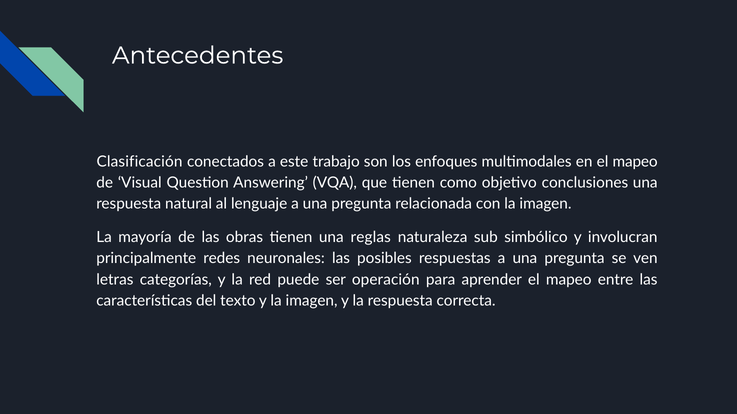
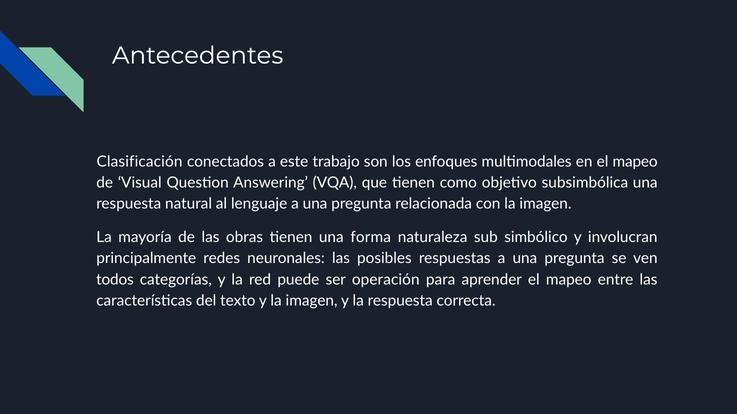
conclusiones: conclusiones -> subsimbólica
reglas: reglas -> forma
letras: letras -> todos
